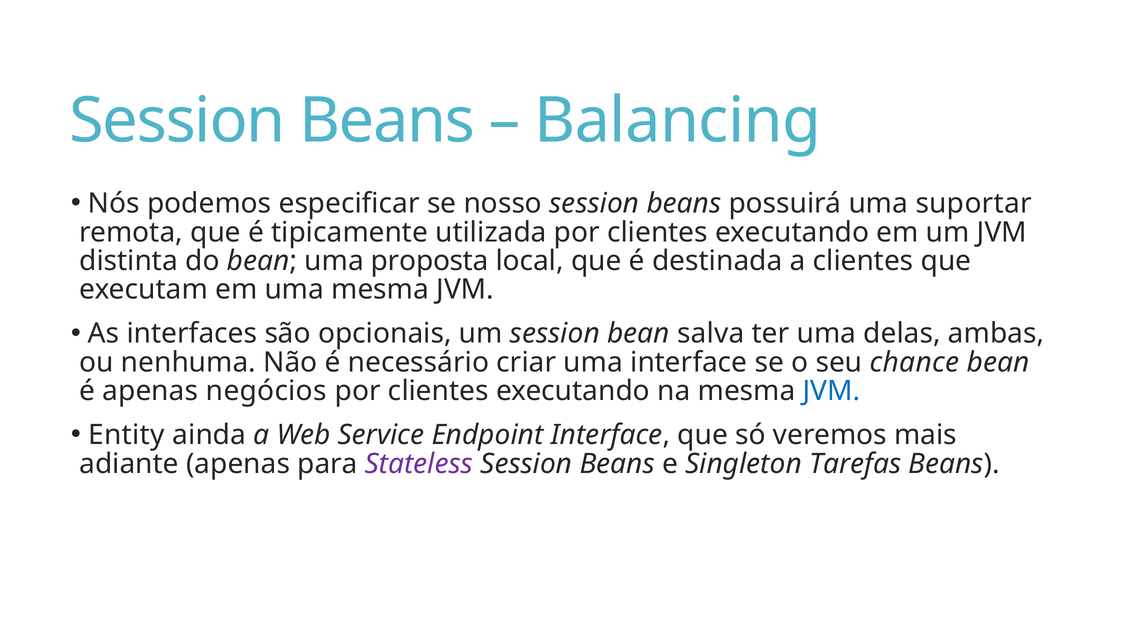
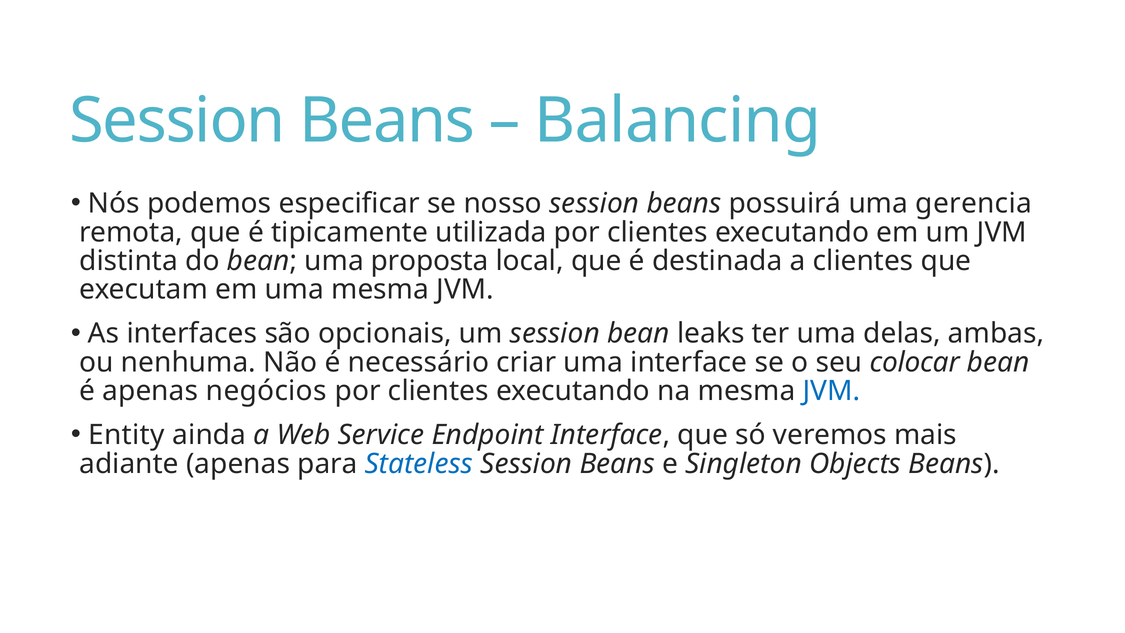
suportar: suportar -> gerencia
salva: salva -> leaks
chance: chance -> colocar
Stateless colour: purple -> blue
Tarefas: Tarefas -> Objects
